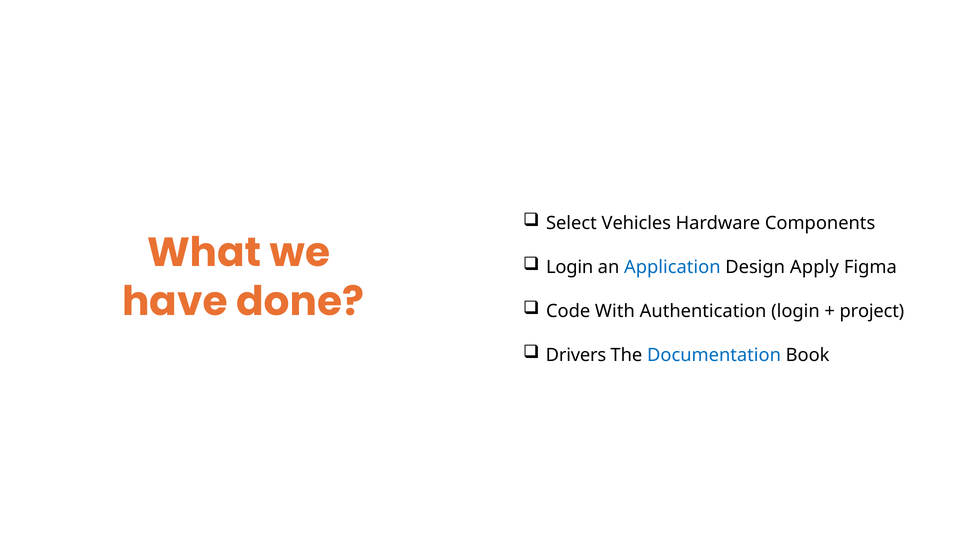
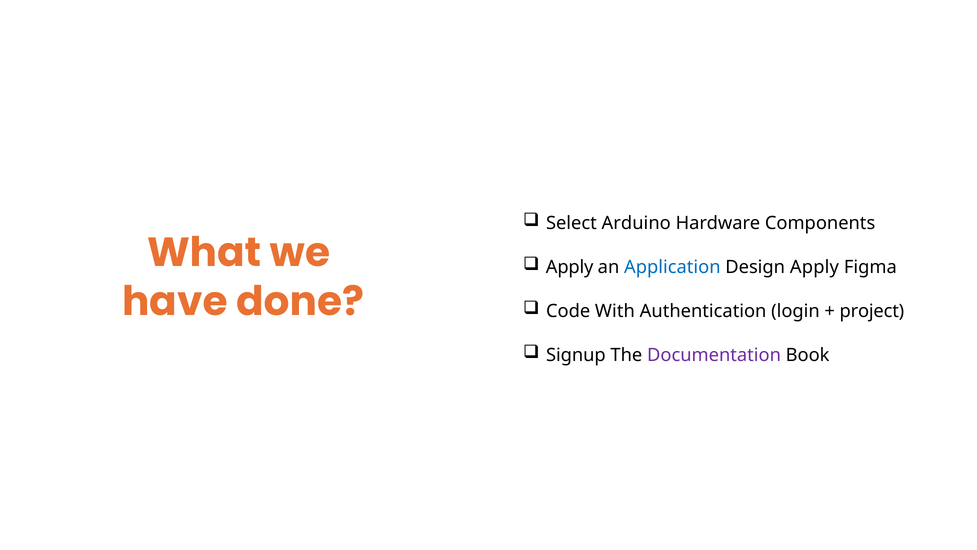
Vehicles: Vehicles -> Arduino
Login at (570, 267): Login -> Apply
Drivers: Drivers -> Signup
Documentation colour: blue -> purple
